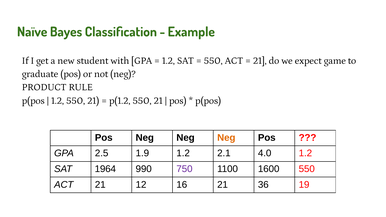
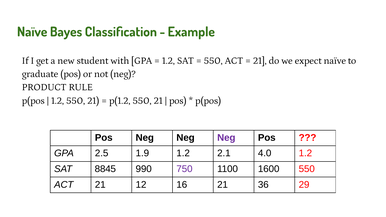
expect game: game -> naïve
Neg at (226, 138) colour: orange -> purple
1964: 1964 -> 8845
19: 19 -> 29
